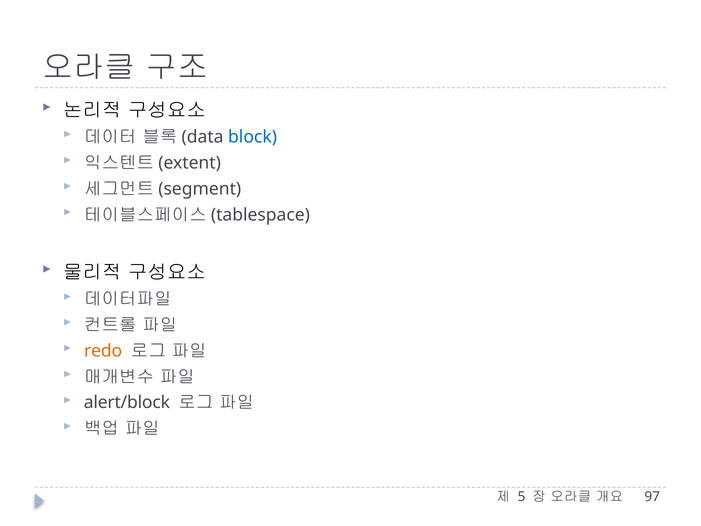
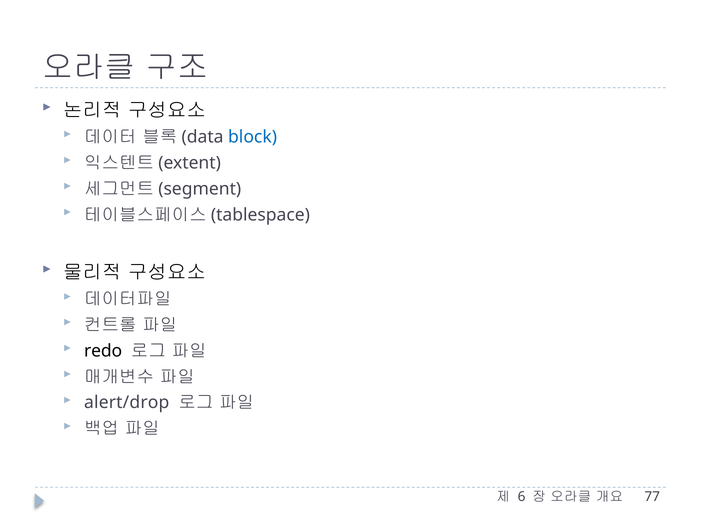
redo colour: orange -> black
alert/block: alert/block -> alert/drop
5: 5 -> 6
97: 97 -> 77
